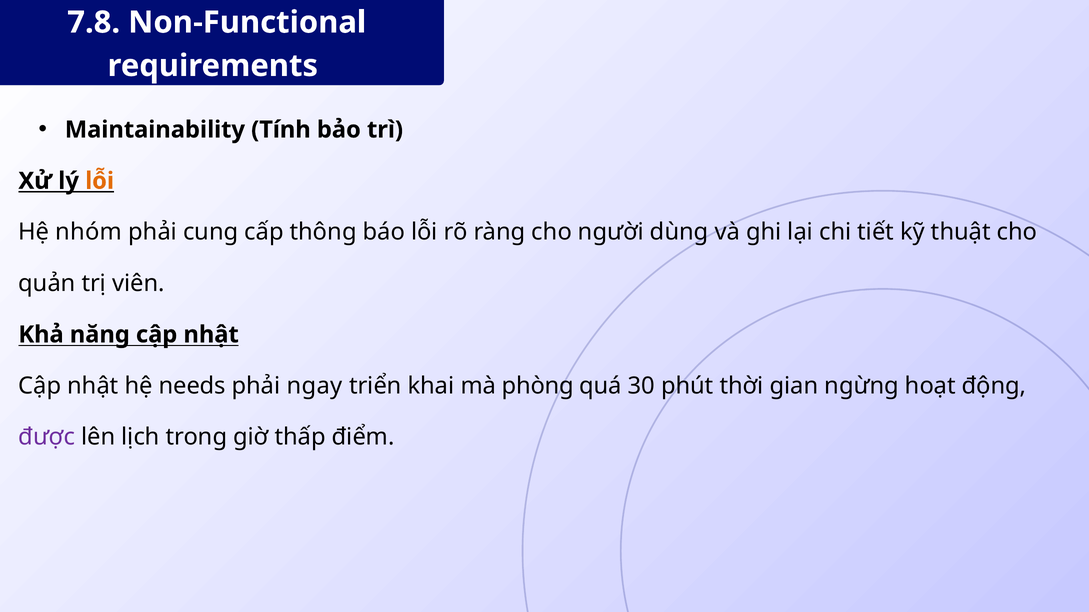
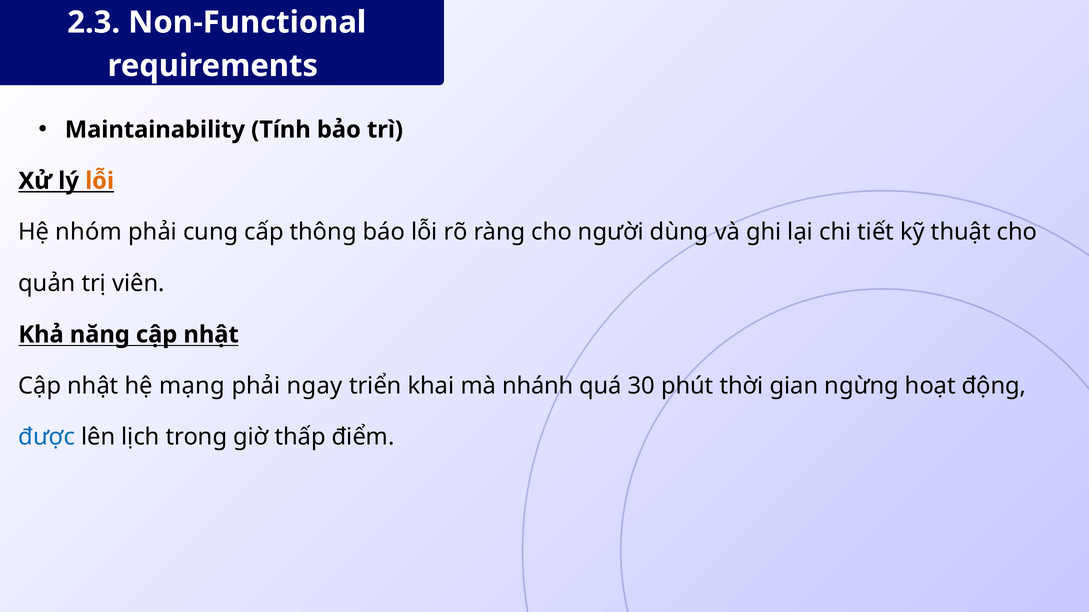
7.8: 7.8 -> 2.3
needs: needs -> mạng
phòng: phòng -> nhánh
được colour: purple -> blue
